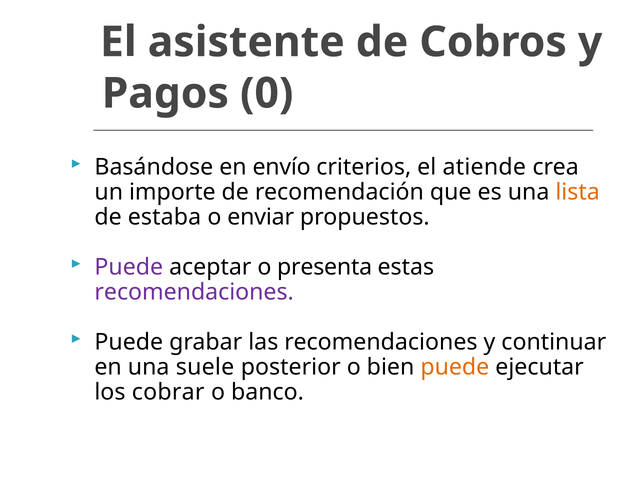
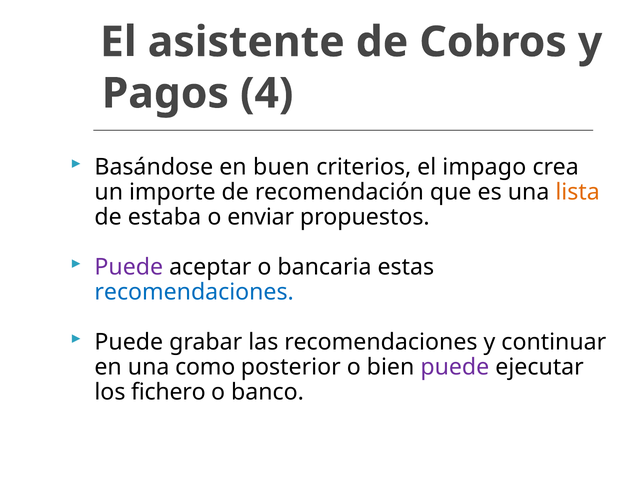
0: 0 -> 4
envío: envío -> buen
atiende: atiende -> impago
presenta: presenta -> bancaria
recomendaciones at (194, 292) colour: purple -> blue
suele: suele -> como
puede at (455, 367) colour: orange -> purple
cobrar: cobrar -> fichero
